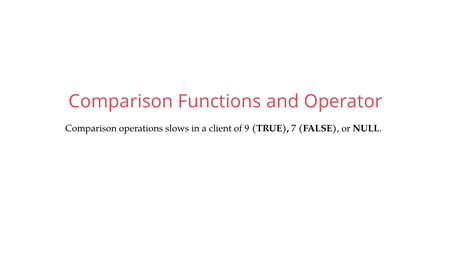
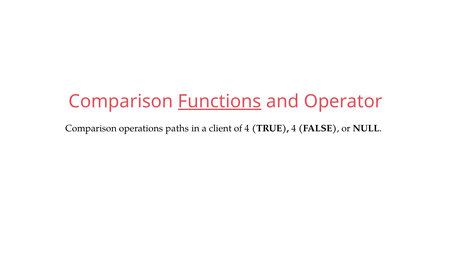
Functions underline: none -> present
slows: slows -> paths
of 9: 9 -> 4
TRUE 7: 7 -> 4
